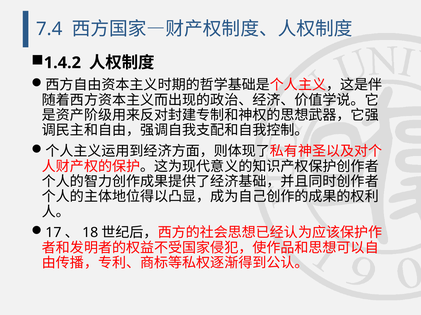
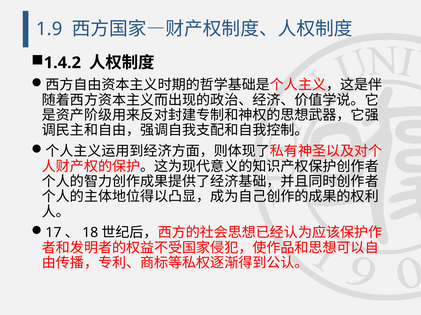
7.4: 7.4 -> 1.9
